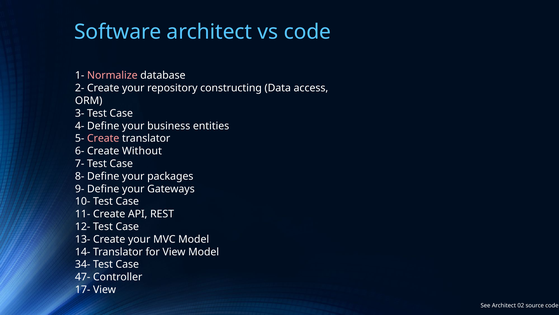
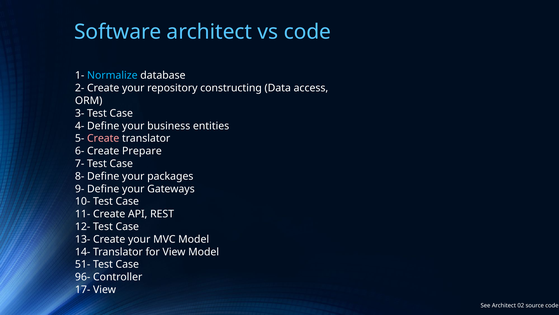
Normalize colour: pink -> light blue
Without: Without -> Prepare
34-: 34- -> 51-
47-: 47- -> 96-
